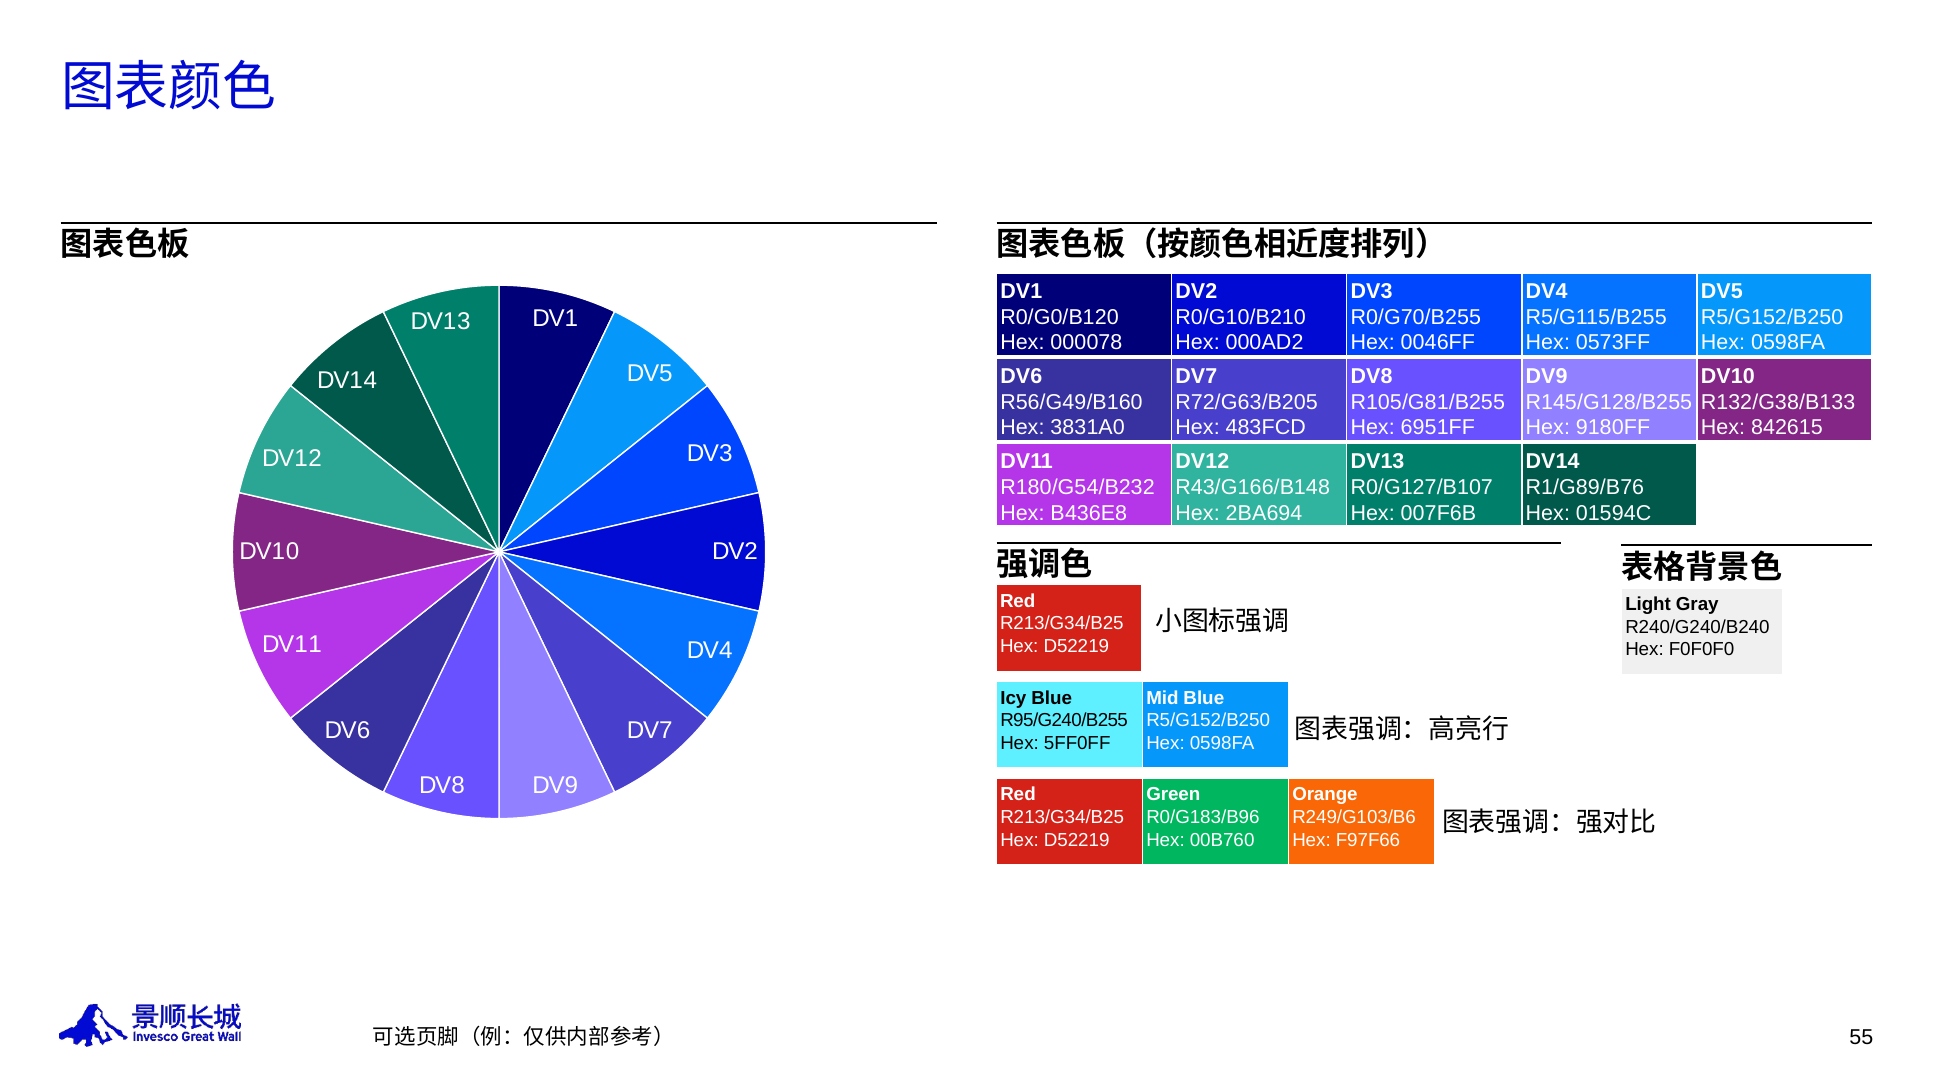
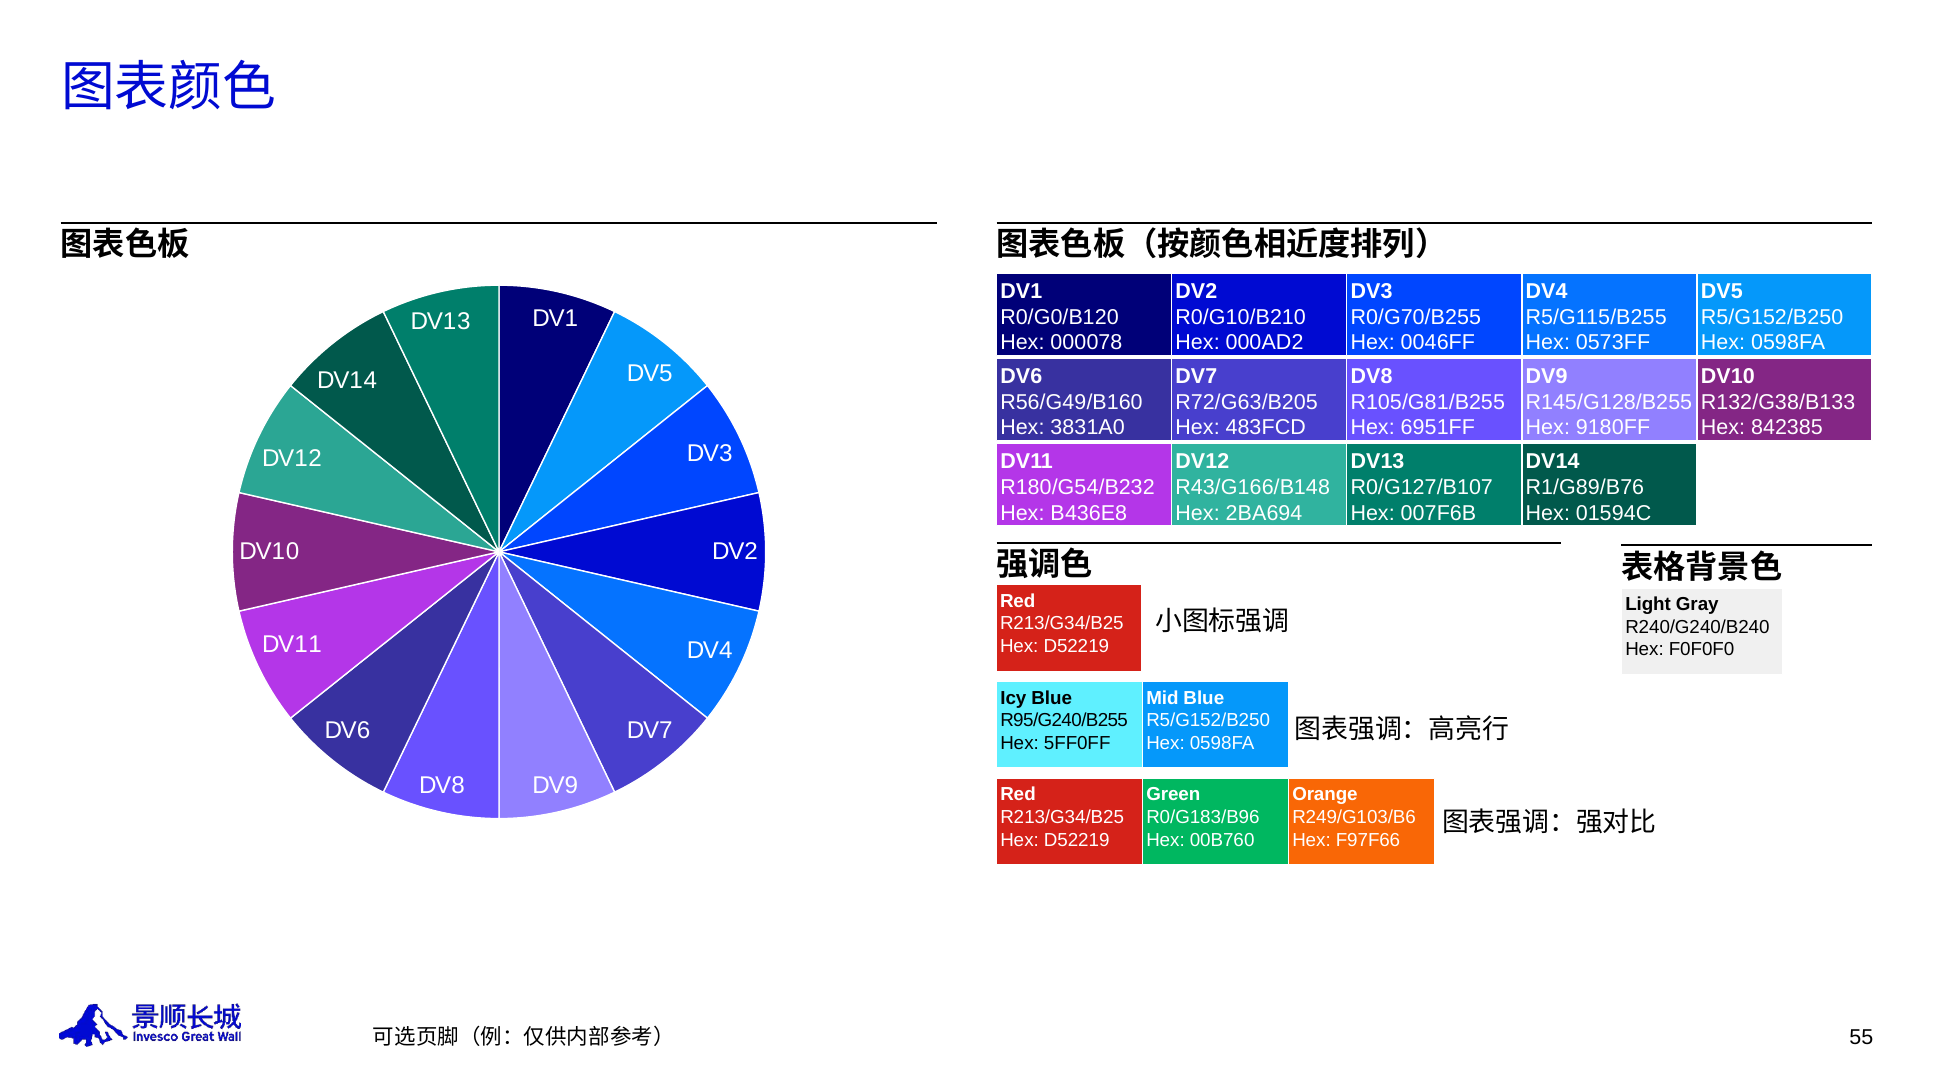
842615: 842615 -> 842385
